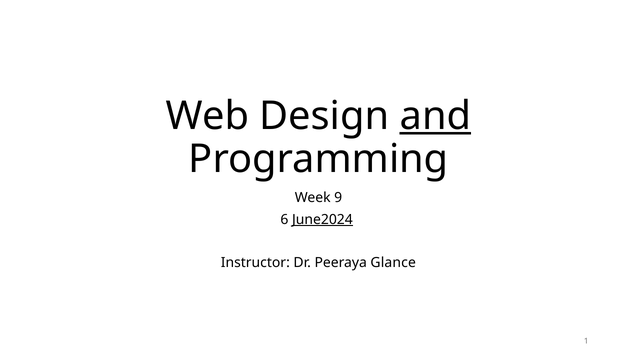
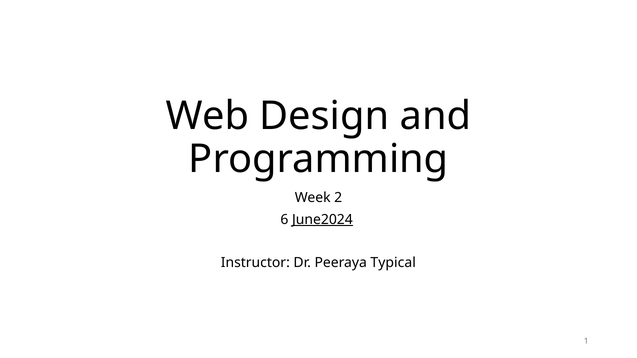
and underline: present -> none
9: 9 -> 2
Glance: Glance -> Typical
